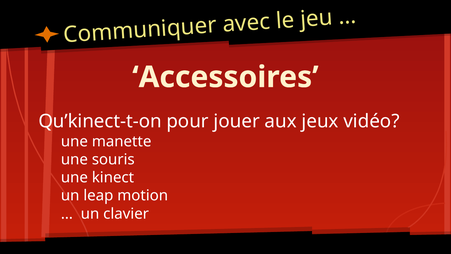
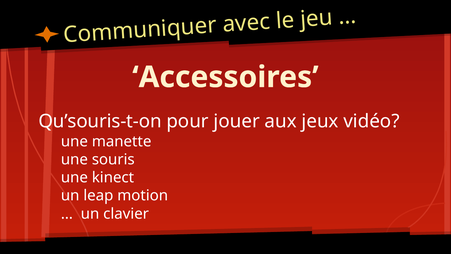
Qu’kinect-t-on: Qu’kinect-t-on -> Qu’souris-t-on
